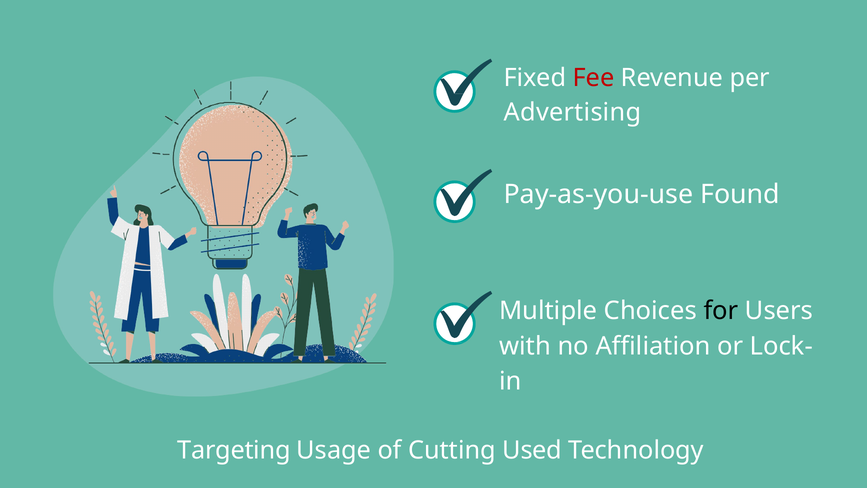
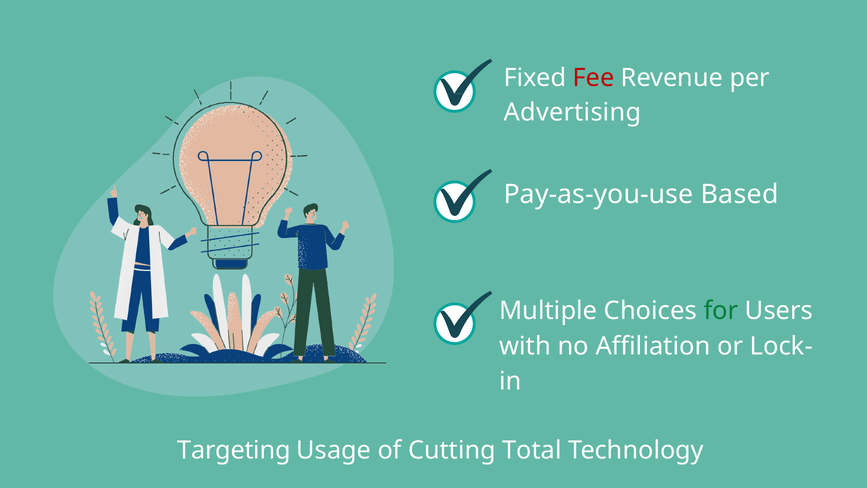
Found: Found -> Based
for colour: black -> green
Used: Used -> Total
